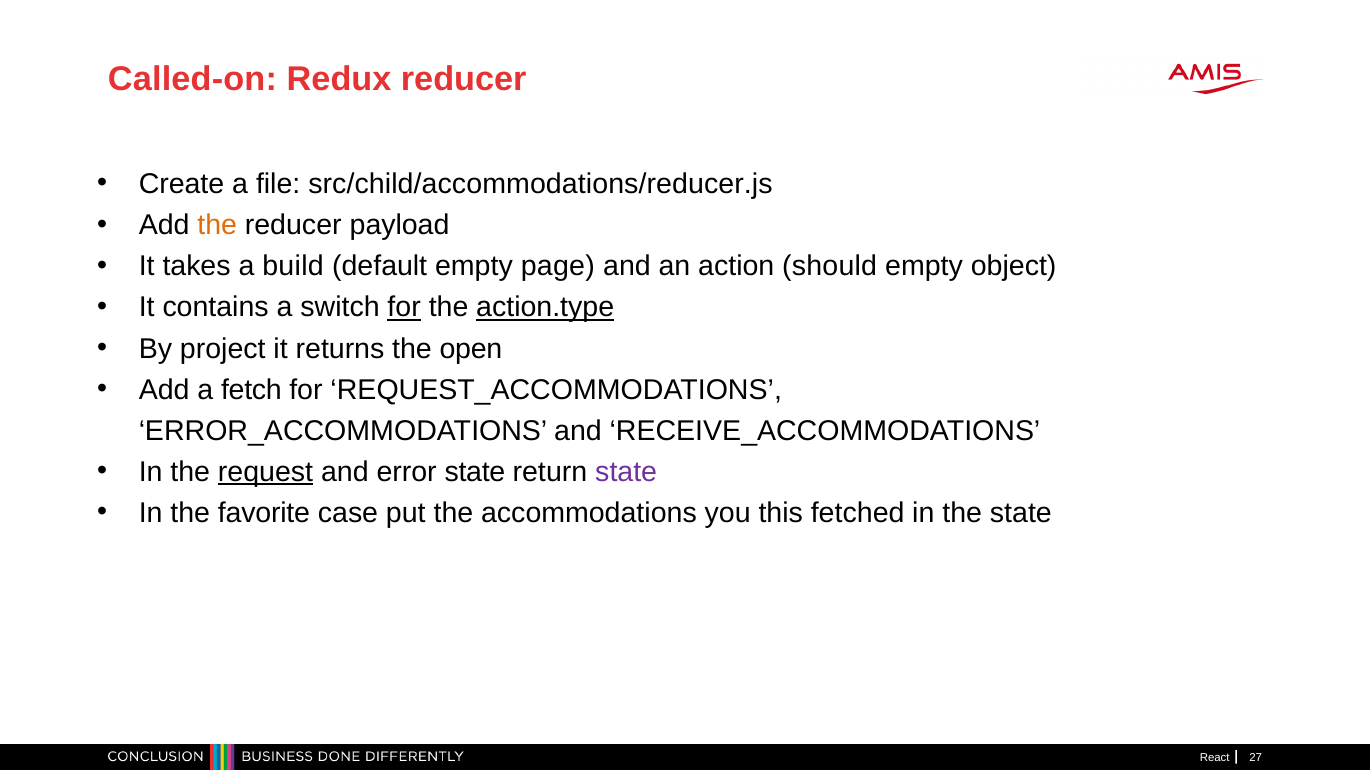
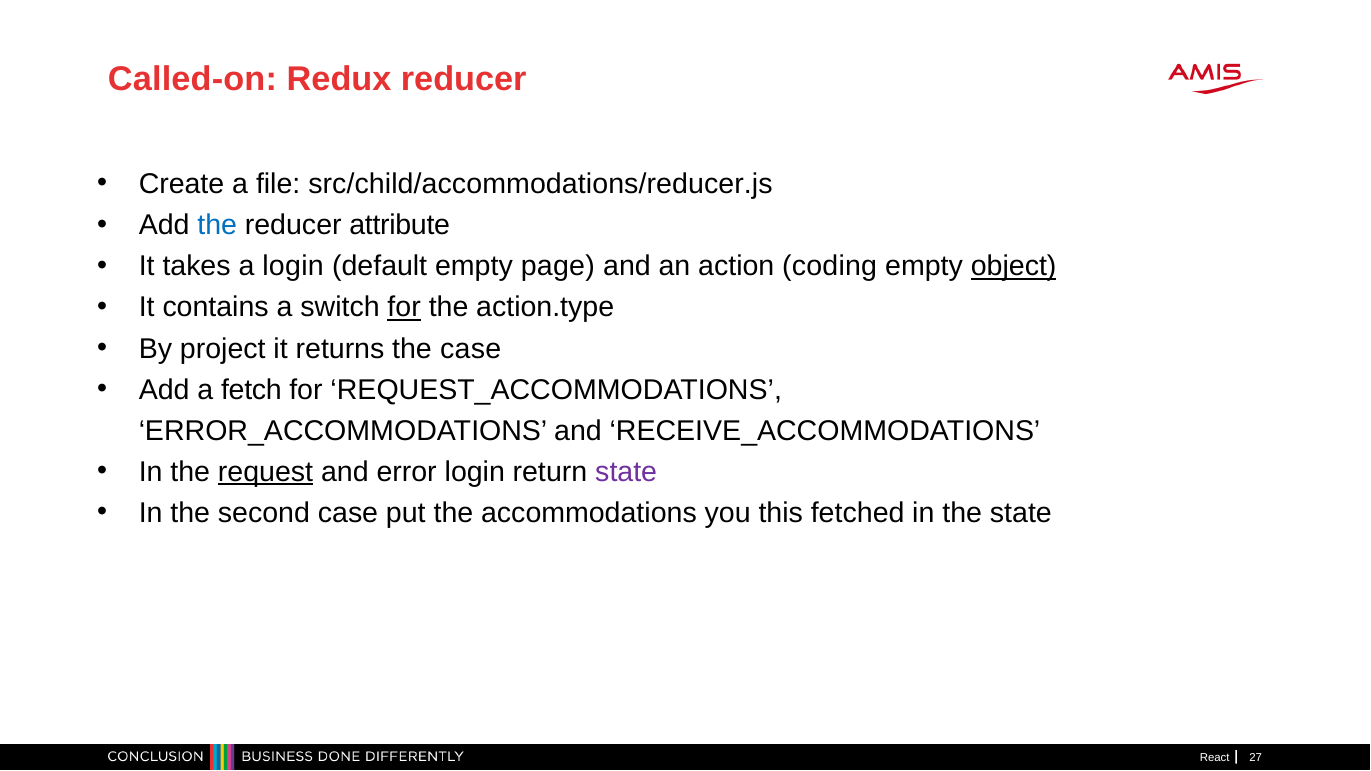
the at (217, 225) colour: orange -> blue
payload: payload -> attribute
a build: build -> login
should: should -> coding
object underline: none -> present
action.type underline: present -> none
the open: open -> case
error state: state -> login
favorite: favorite -> second
